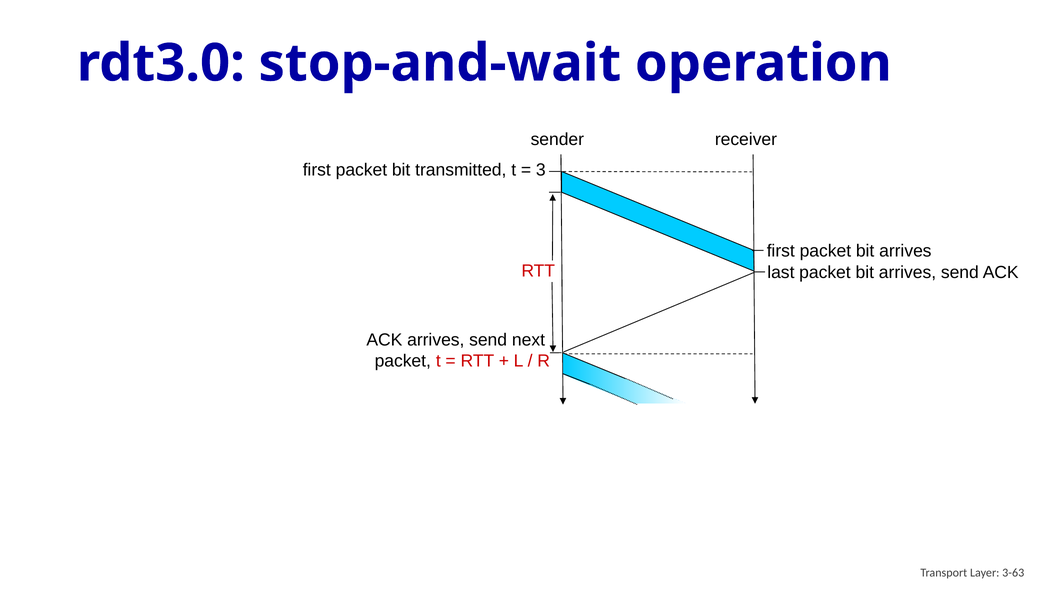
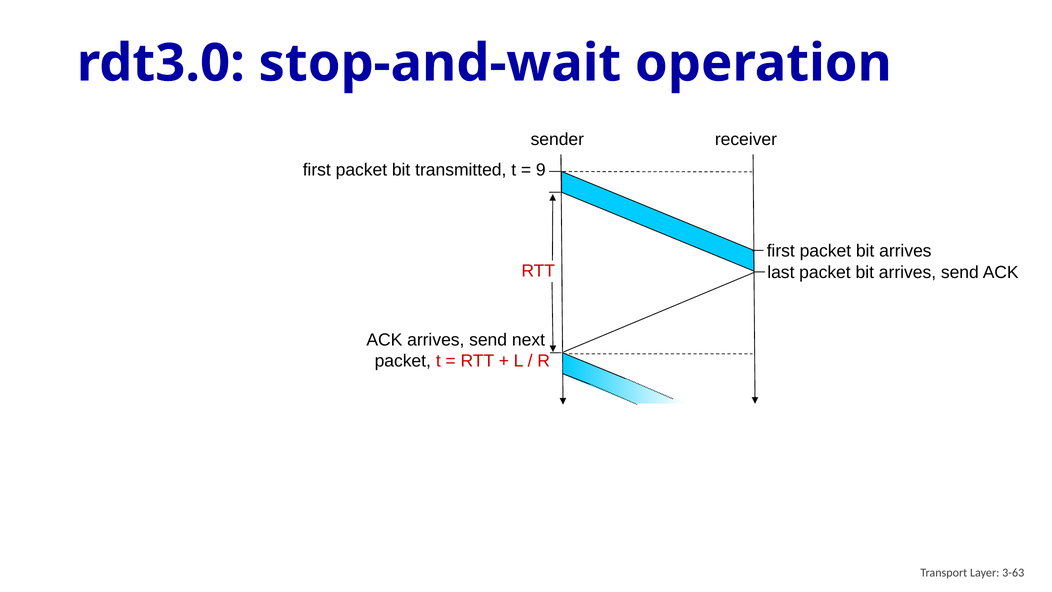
3: 3 -> 9
